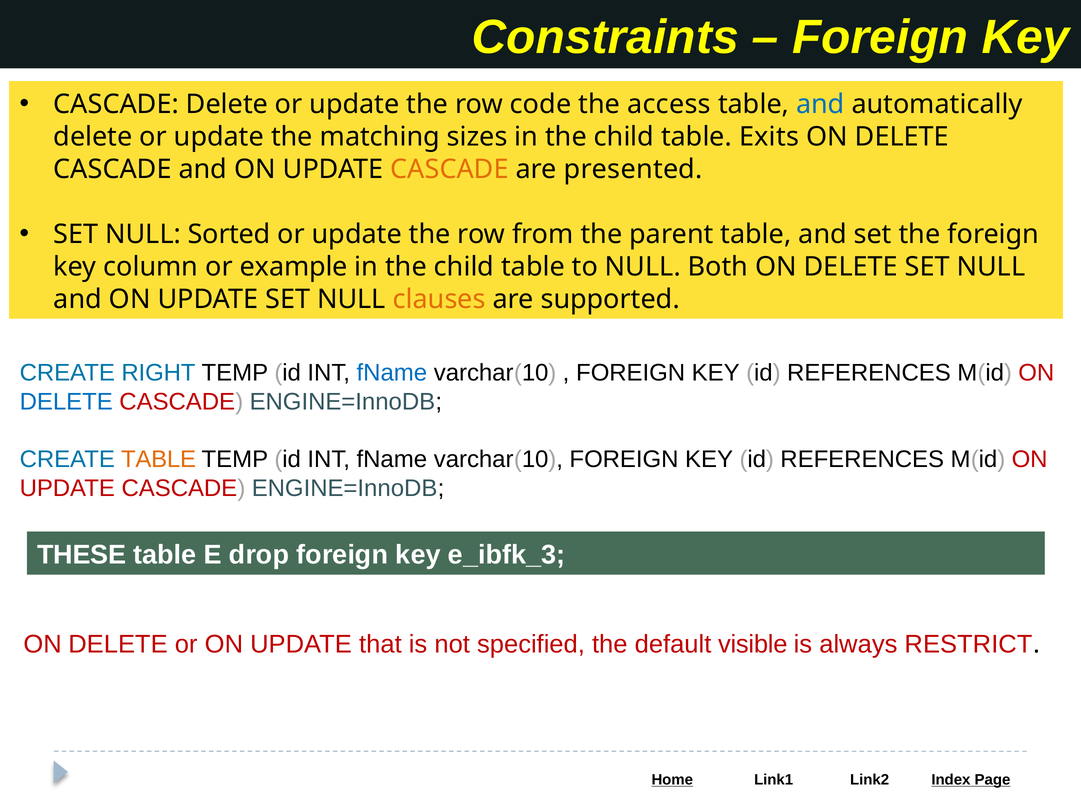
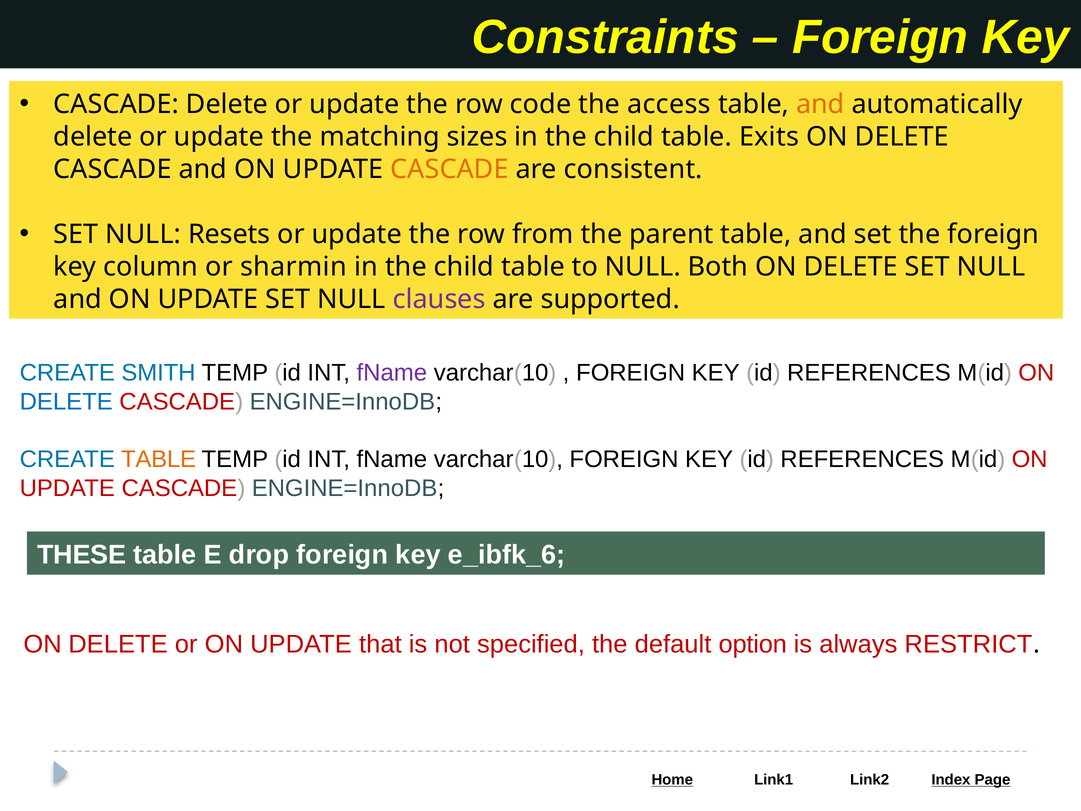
and at (820, 104) colour: blue -> orange
presented: presented -> consistent
Sorted: Sorted -> Resets
example: example -> sharmin
clauses colour: orange -> purple
RIGHT: RIGHT -> SMITH
fName at (392, 373) colour: blue -> purple
e_ibfk_3: e_ibfk_3 -> e_ibfk_6
visible: visible -> option
